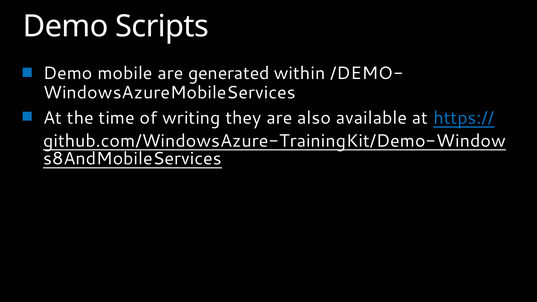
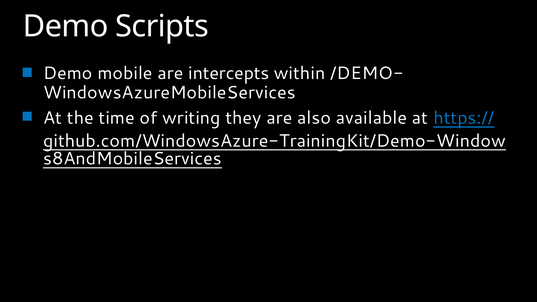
generated: generated -> intercepts
